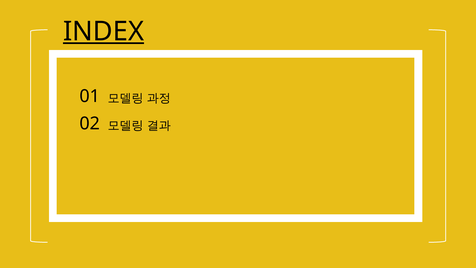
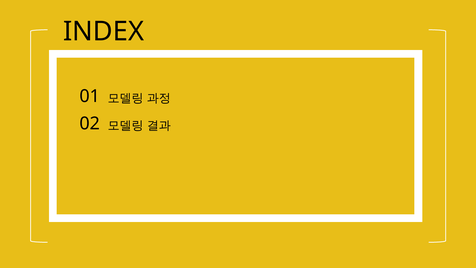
INDEX underline: present -> none
